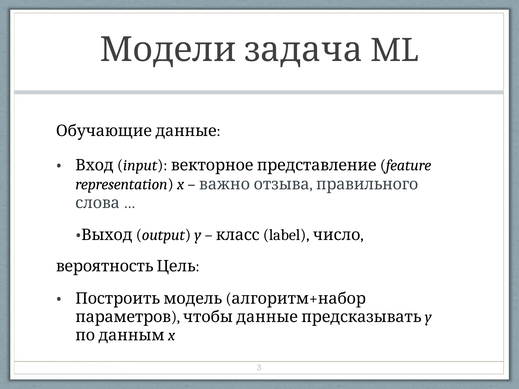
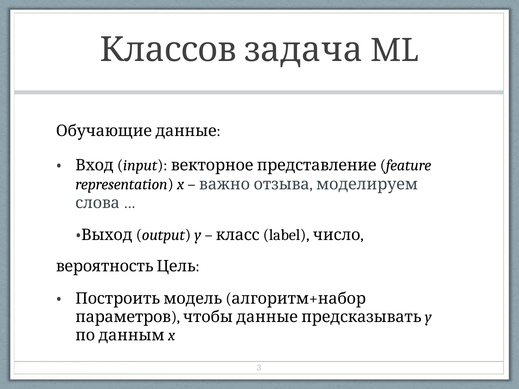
Модели: Модели -> Классов
правильного: правильного -> моделируем
